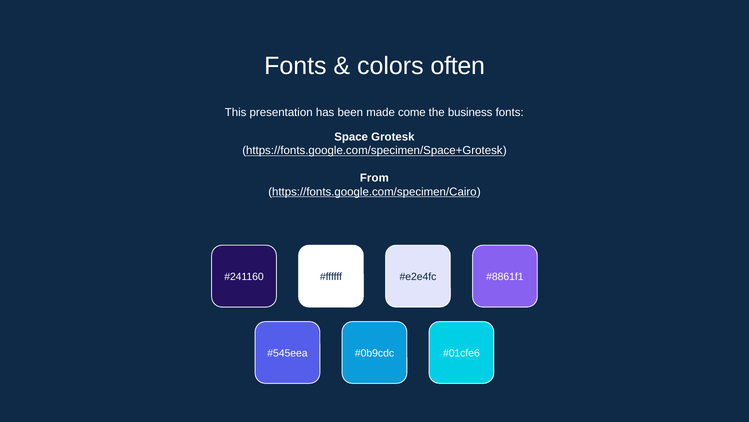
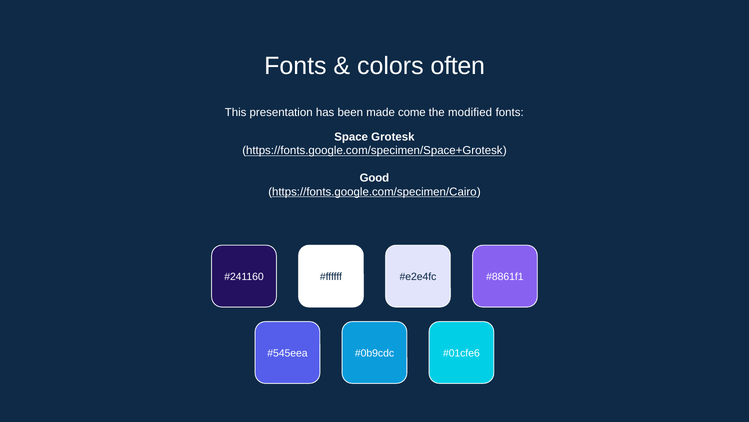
business: business -> modified
From: From -> Good
